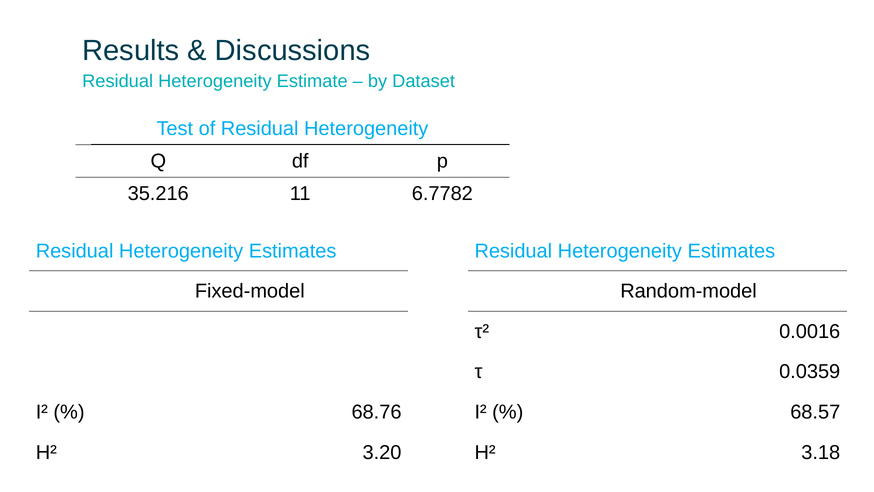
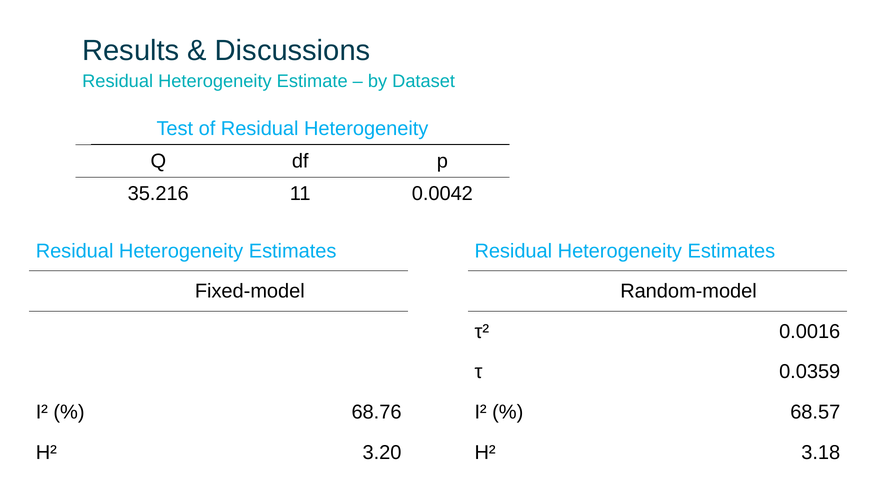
6.7782: 6.7782 -> 0.0042
